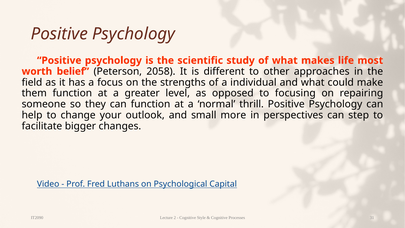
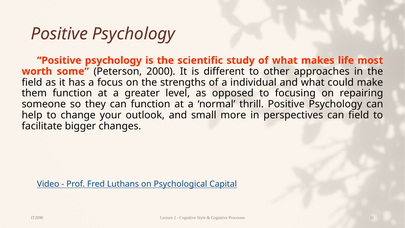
belief: belief -> some
2058: 2058 -> 2000
can step: step -> field
